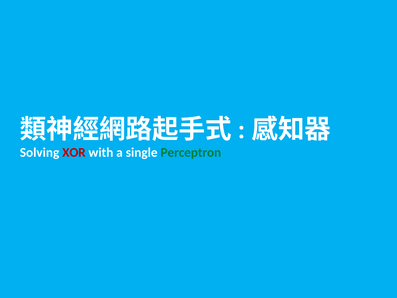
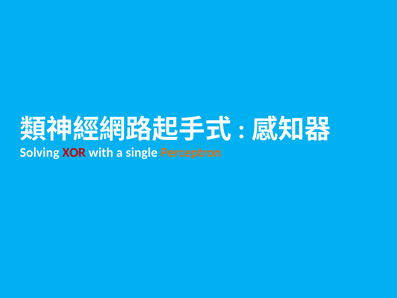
Perceptron colour: green -> orange
